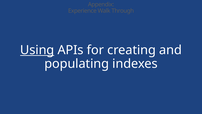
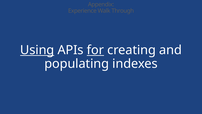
for underline: none -> present
